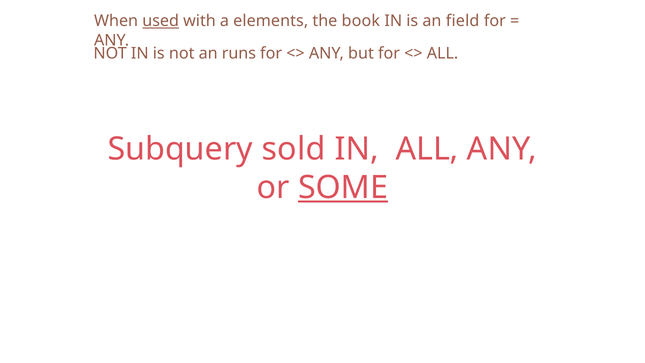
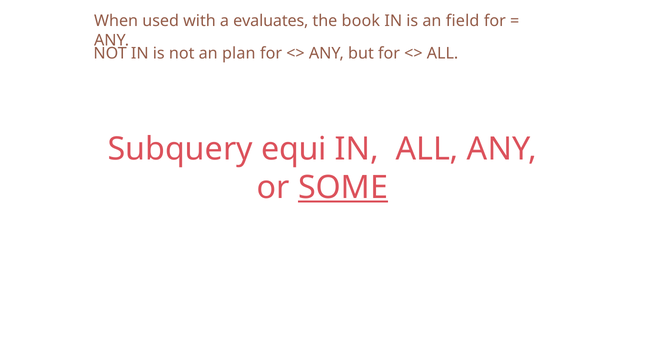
used underline: present -> none
elements: elements -> evaluates
runs: runs -> plan
sold: sold -> equi
